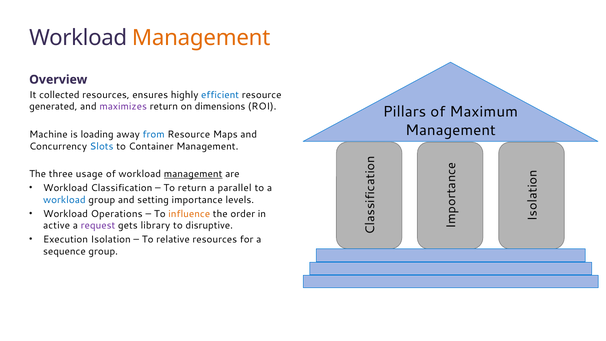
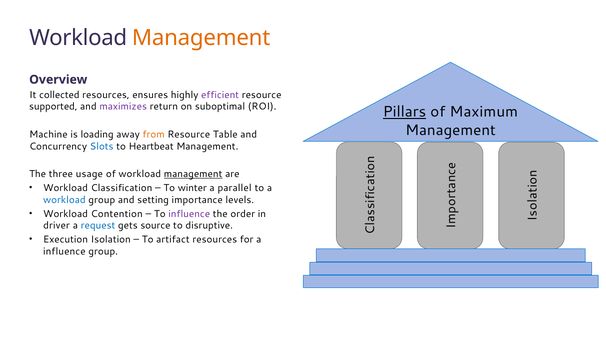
efficient colour: blue -> purple
generated: generated -> supported
dimensions: dimensions -> suboptimal
Pillars underline: none -> present
from colour: blue -> orange
Maps: Maps -> Table
Container: Container -> Heartbeat
To return: return -> winter
Operations: Operations -> Contention
influence at (189, 214) colour: orange -> purple
active: active -> driver
request colour: purple -> blue
library: library -> source
relative: relative -> artifact
sequence at (64, 251): sequence -> influence
